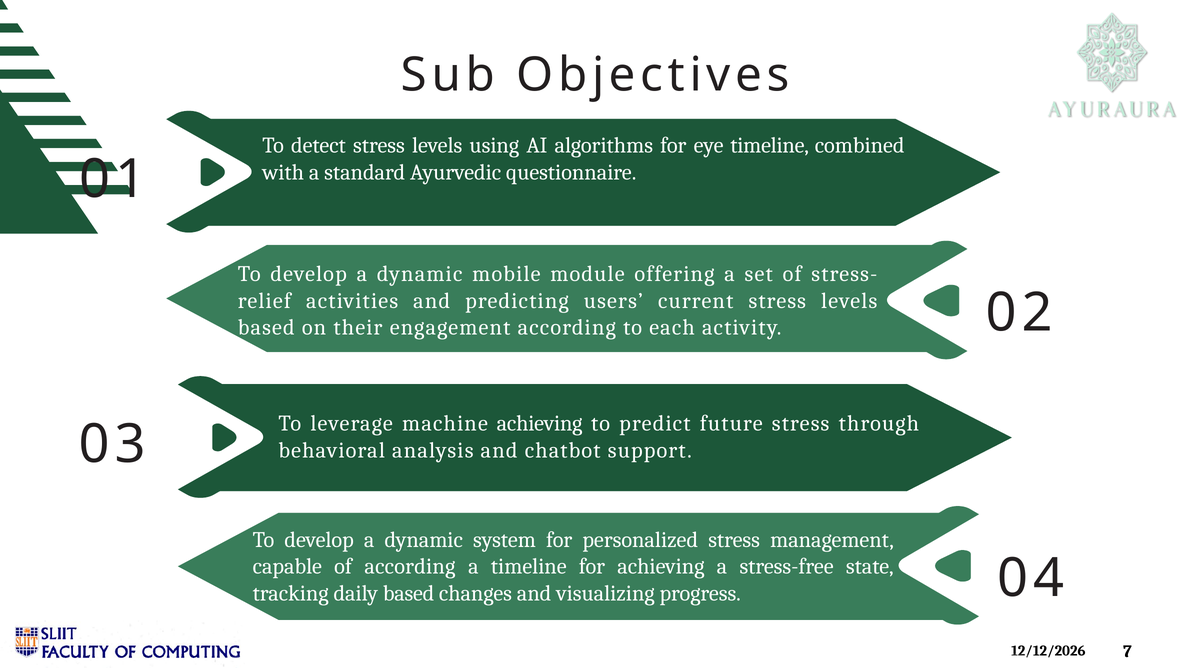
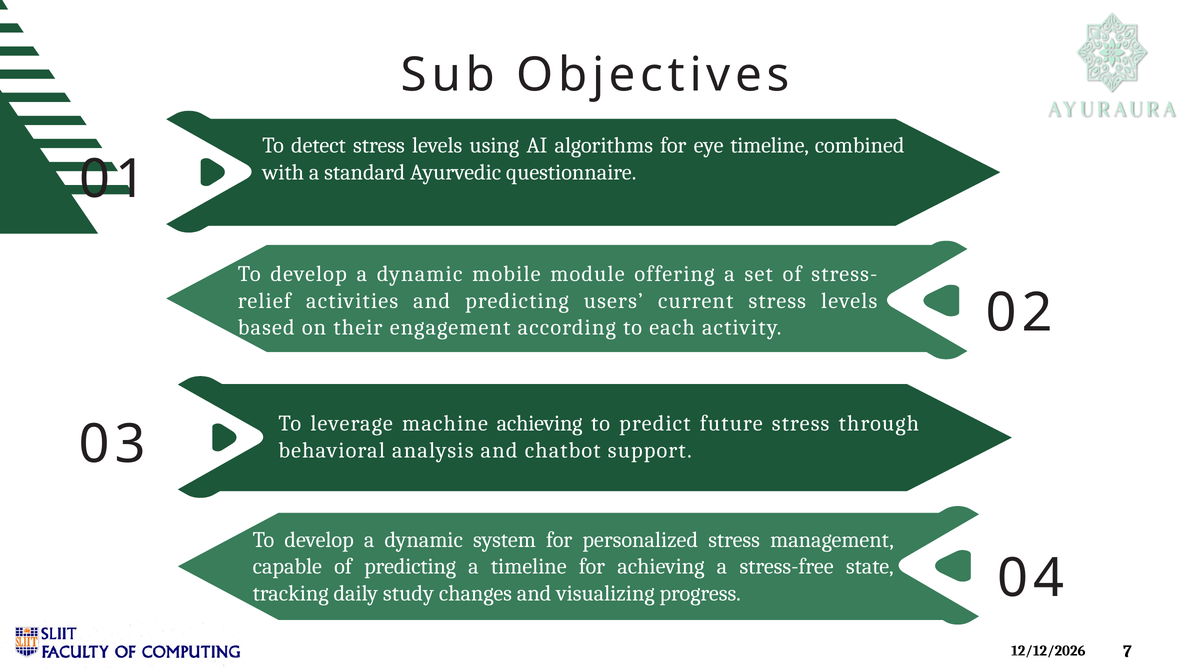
of according: according -> predicting
daily based: based -> study
